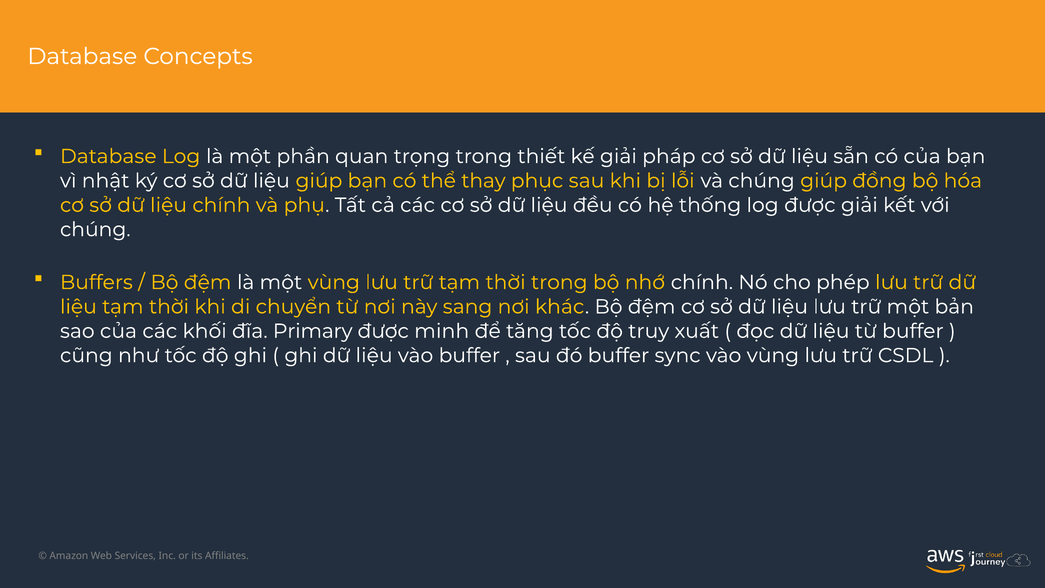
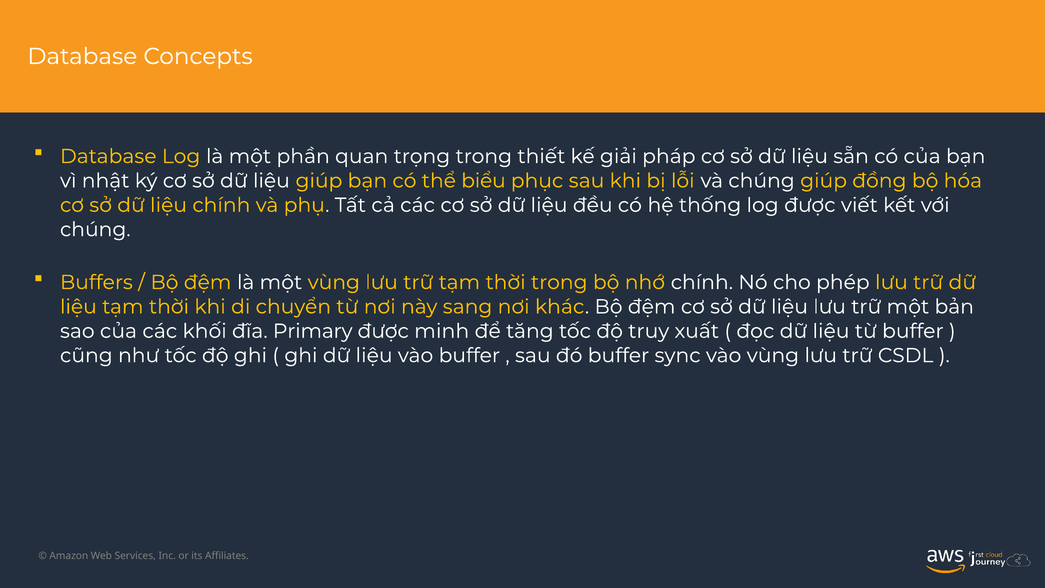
thay: thay -> biểu
được giải: giải -> viết
